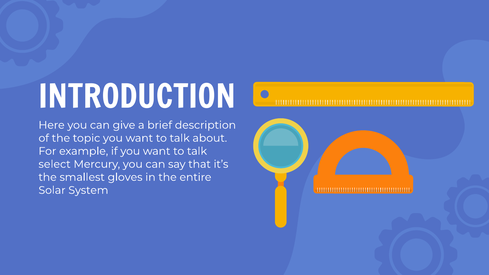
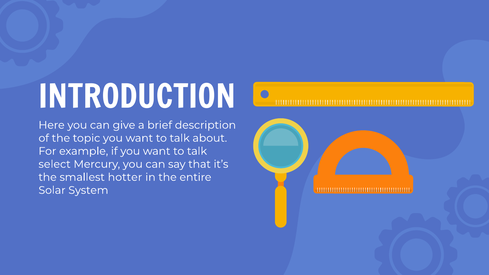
gloves: gloves -> hotter
